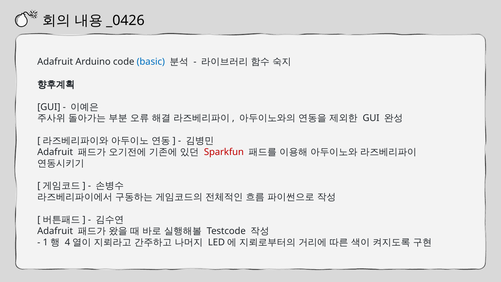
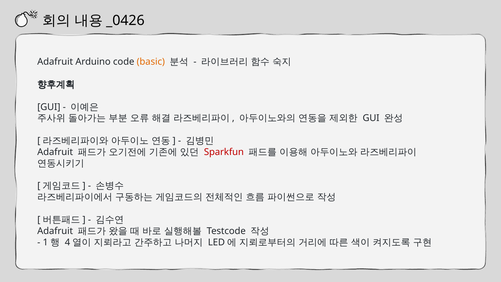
basic colour: blue -> orange
